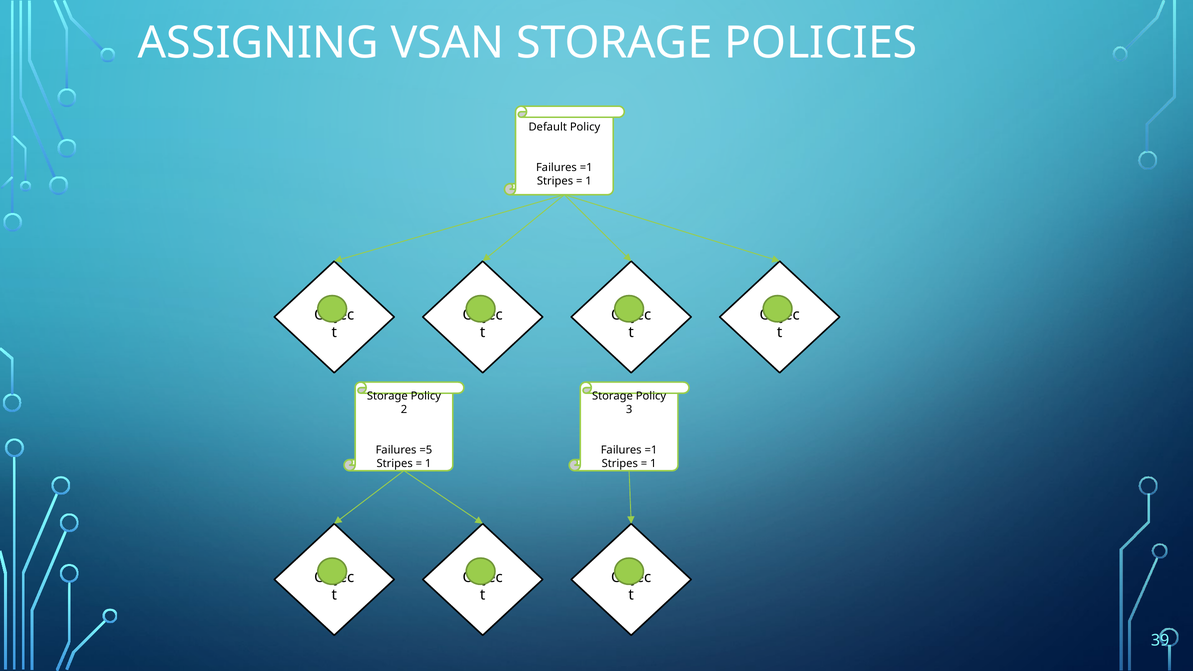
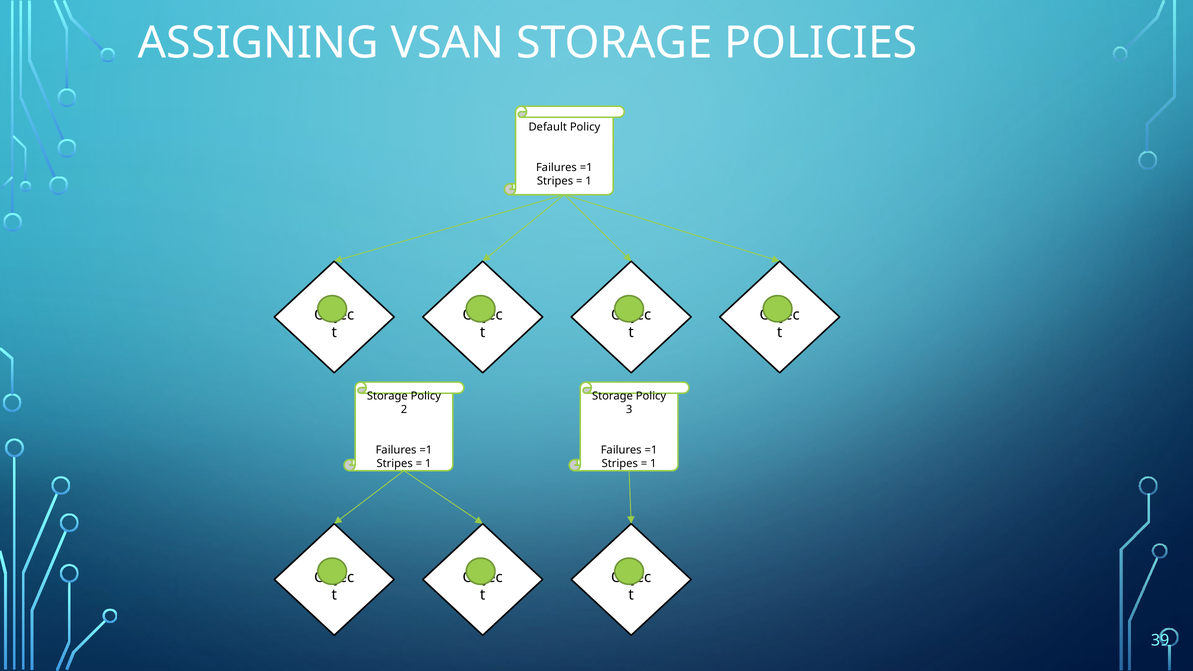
=5 at (426, 450): =5 -> =1
